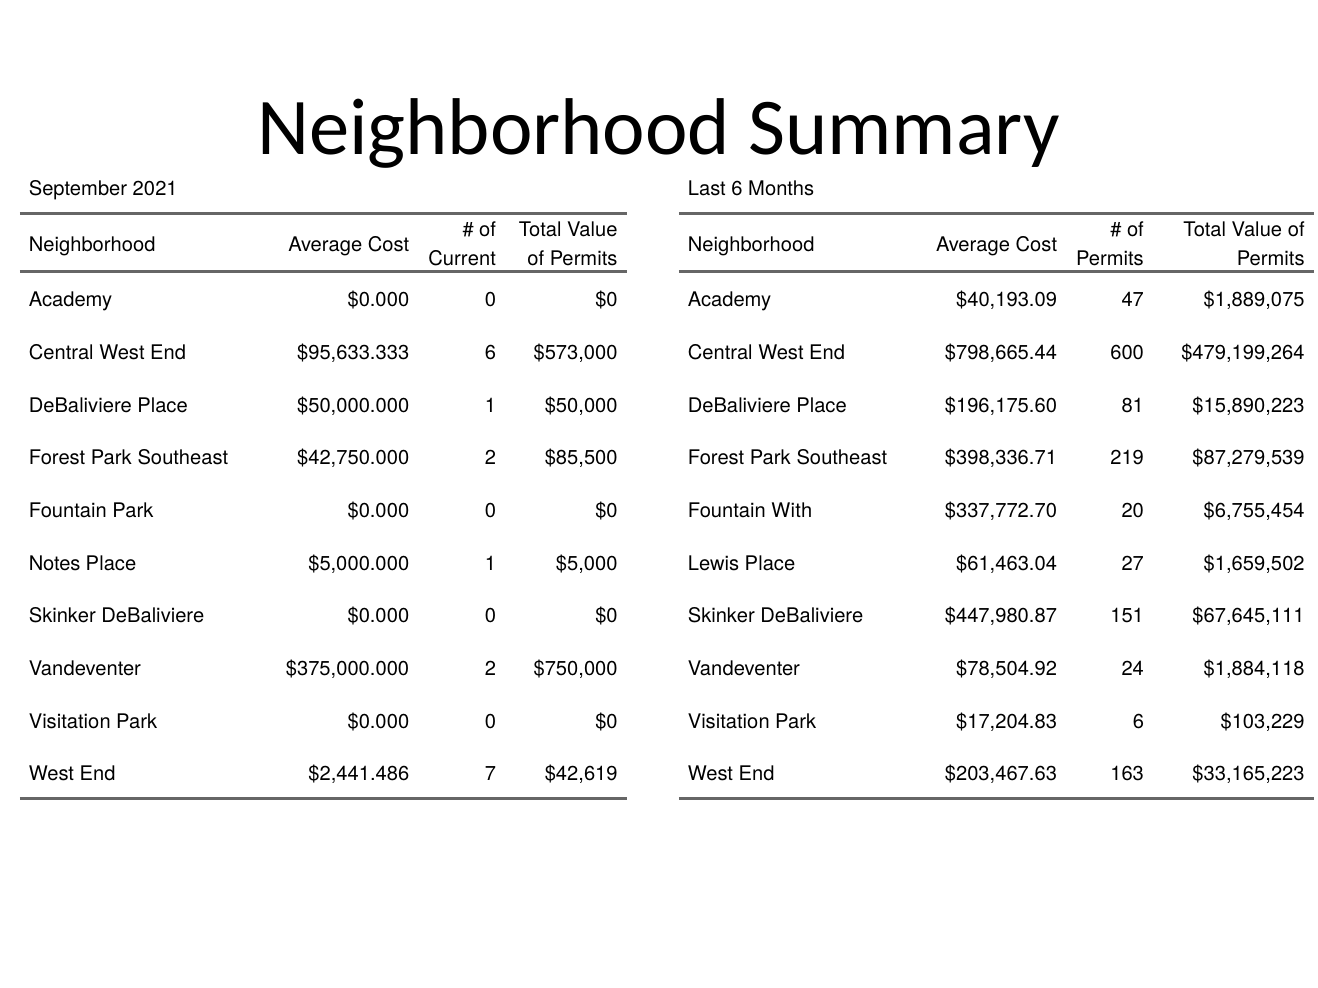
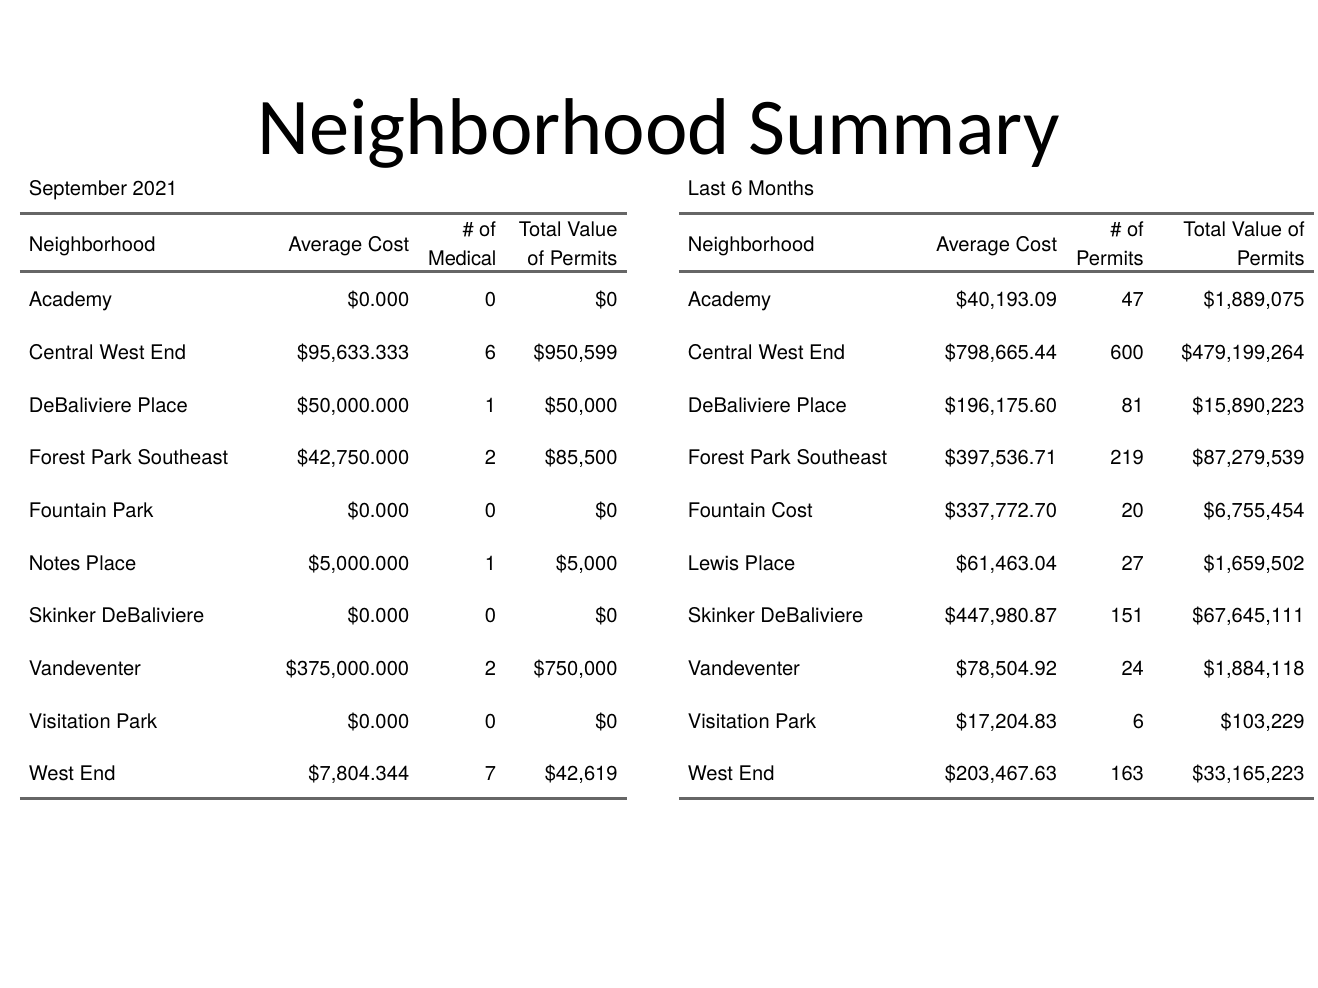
Current: Current -> Medical
$573,000: $573,000 -> $950,599
$398,336.71: $398,336.71 -> $397,536.71
Fountain With: With -> Cost
$2,441.486: $2,441.486 -> $7,804.344
